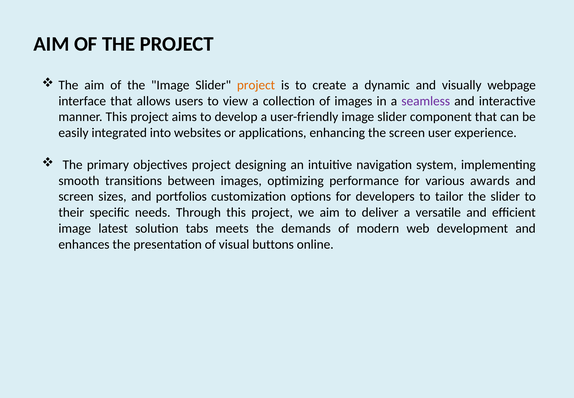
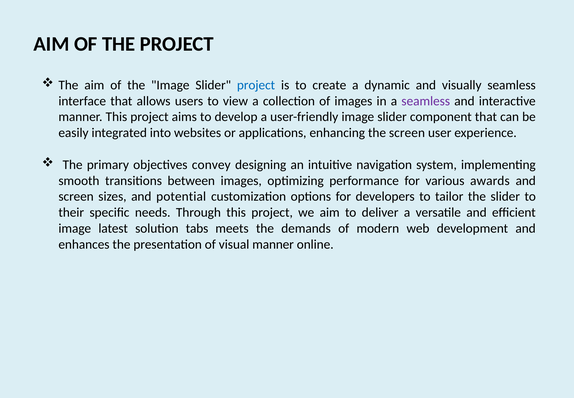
project at (256, 85) colour: orange -> blue
visually webpage: webpage -> seamless
objectives project: project -> convey
portfolios: portfolios -> potential
visual buttons: buttons -> manner
